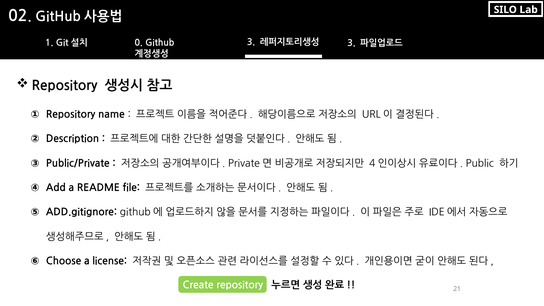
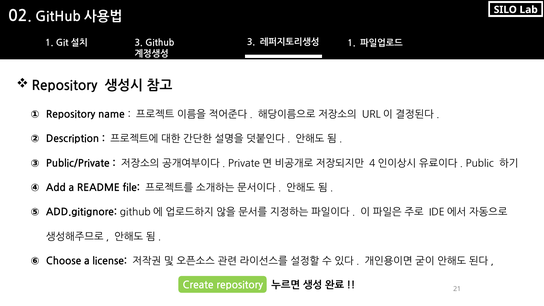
3 at (351, 43): 3 -> 1
0 at (139, 43): 0 -> 3
